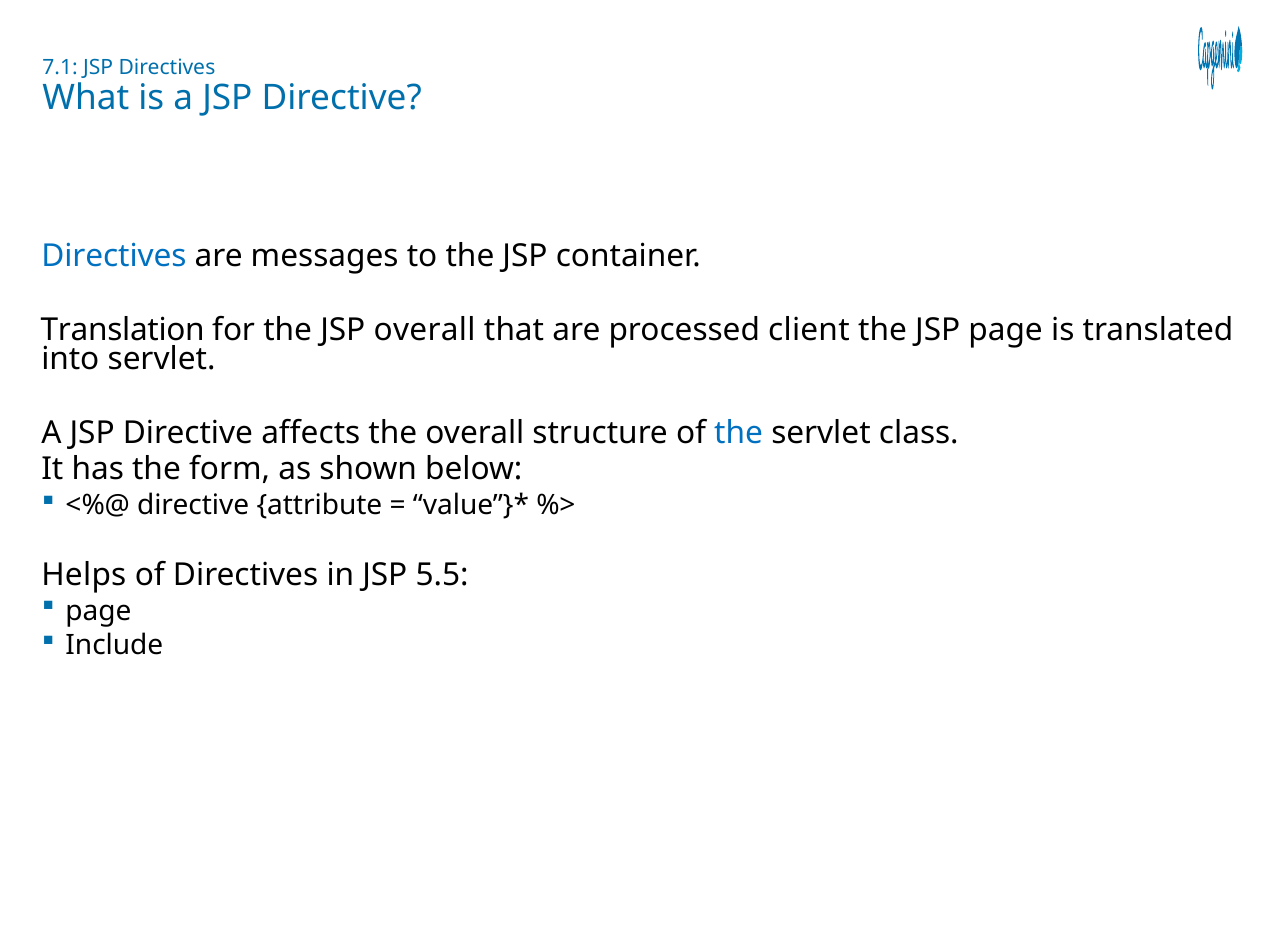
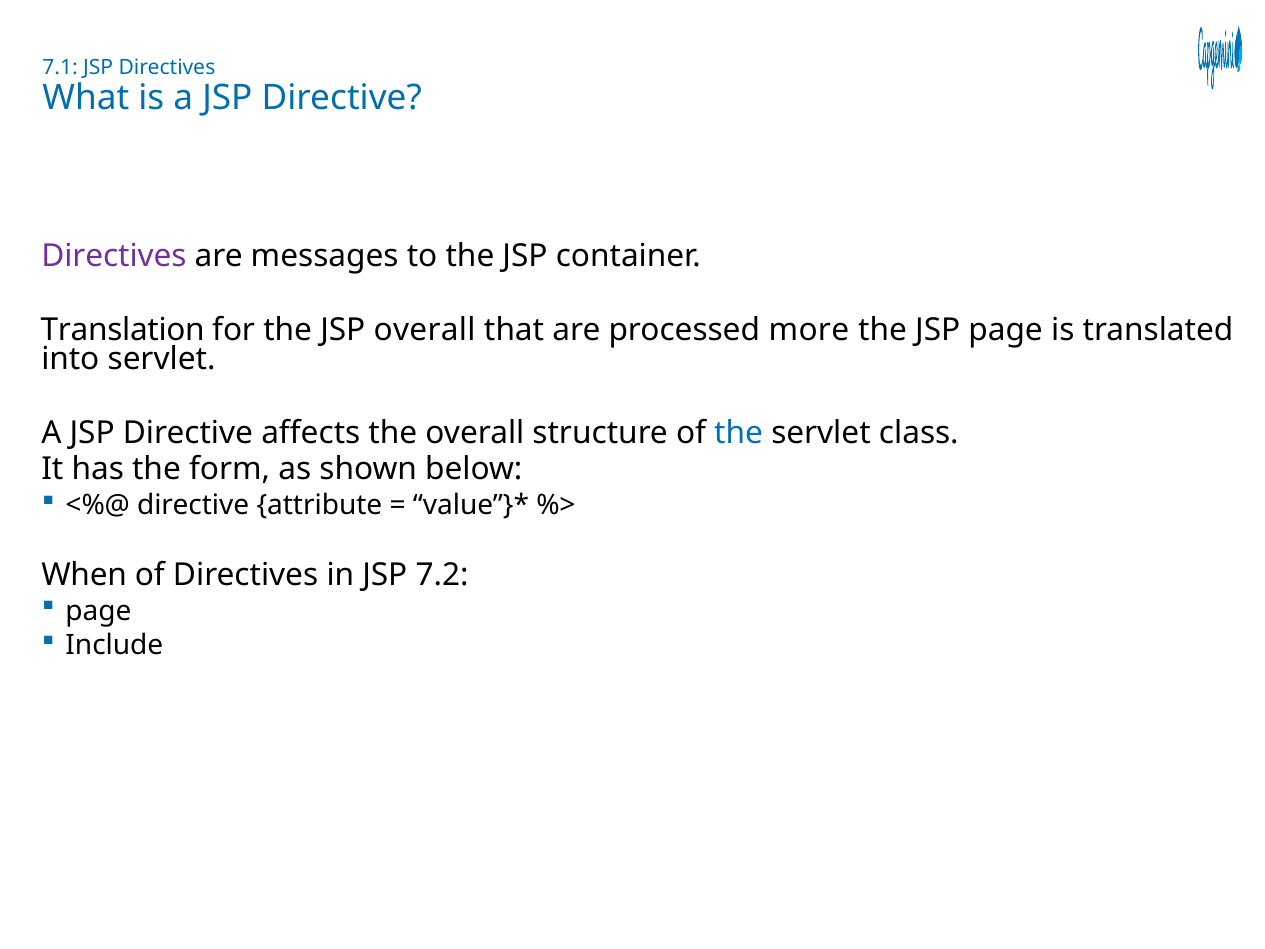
Directives at (114, 256) colour: blue -> purple
client: client -> more
Helps: Helps -> When
5.5: 5.5 -> 7.2
